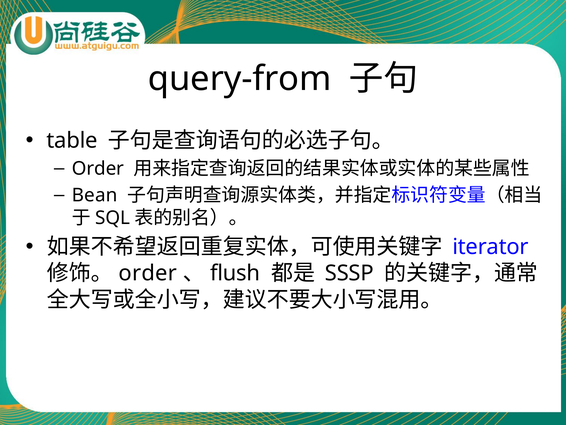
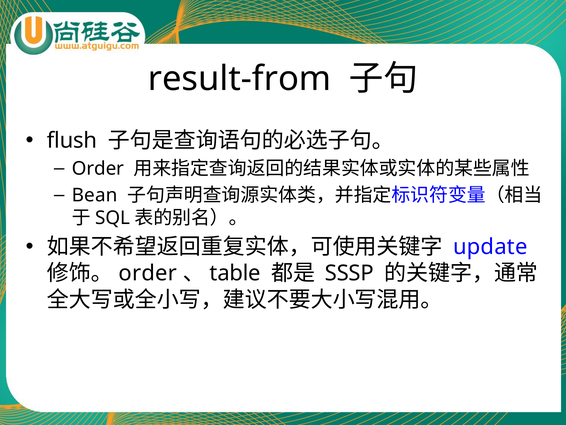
query-from: query-from -> result-from
table: table -> flush
iterator: iterator -> update
flush: flush -> table
